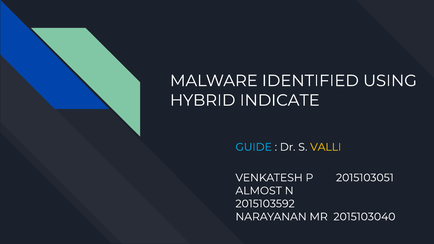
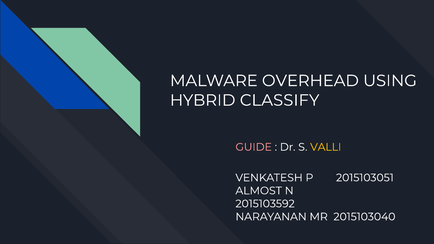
IDENTIFIED: IDENTIFIED -> OVERHEAD
INDICATE: INDICATE -> CLASSIFY
GUIDE colour: light blue -> pink
